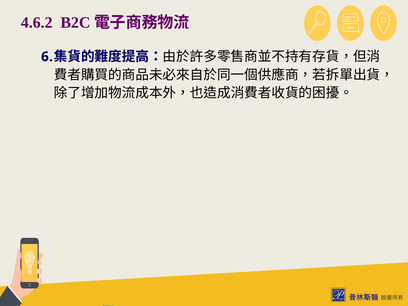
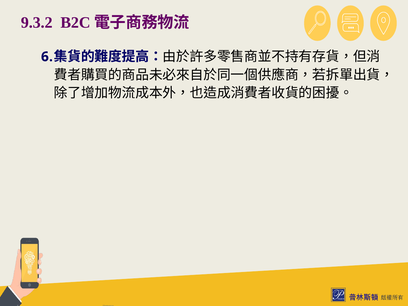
4.6.2: 4.6.2 -> 9.3.2
